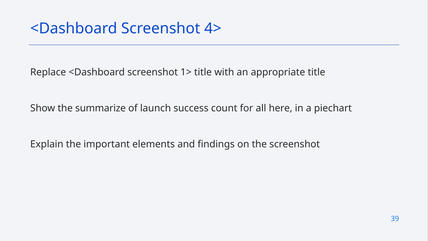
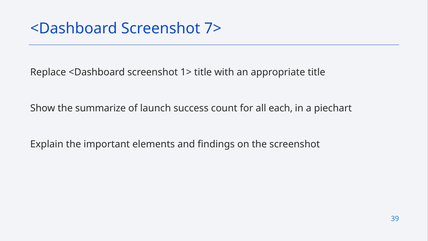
4>: 4> -> 7>
here: here -> each
